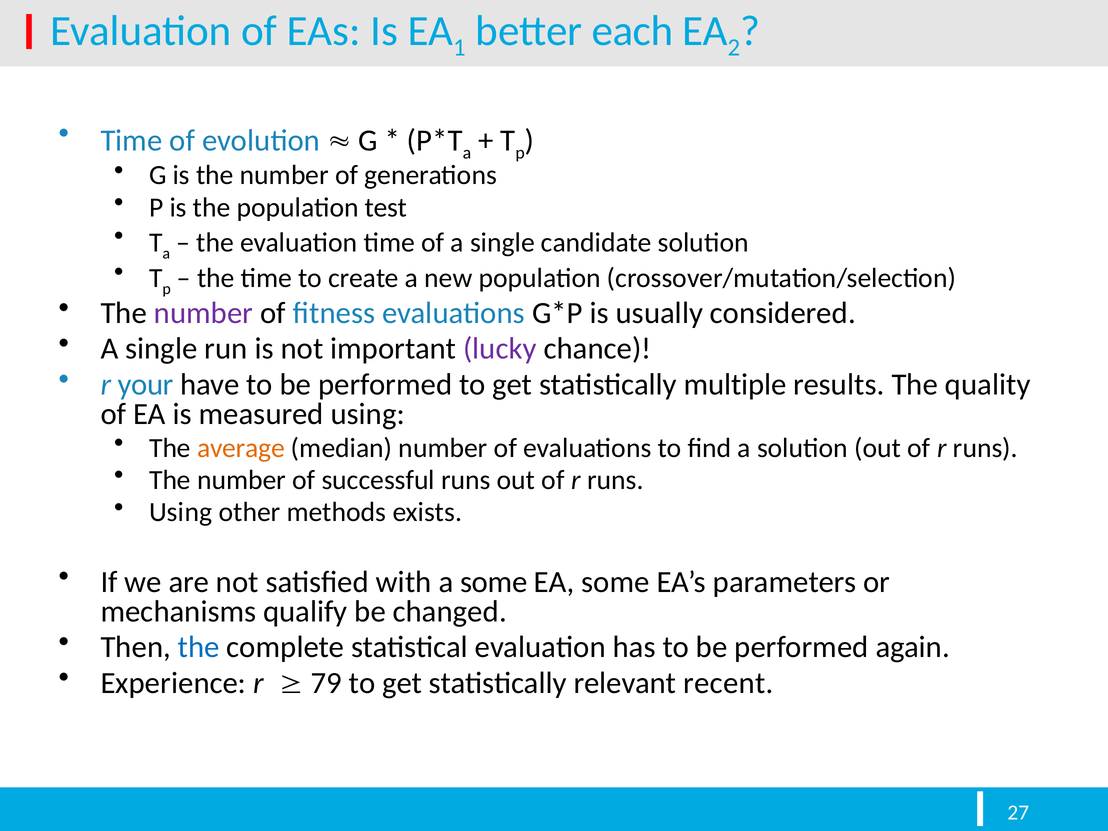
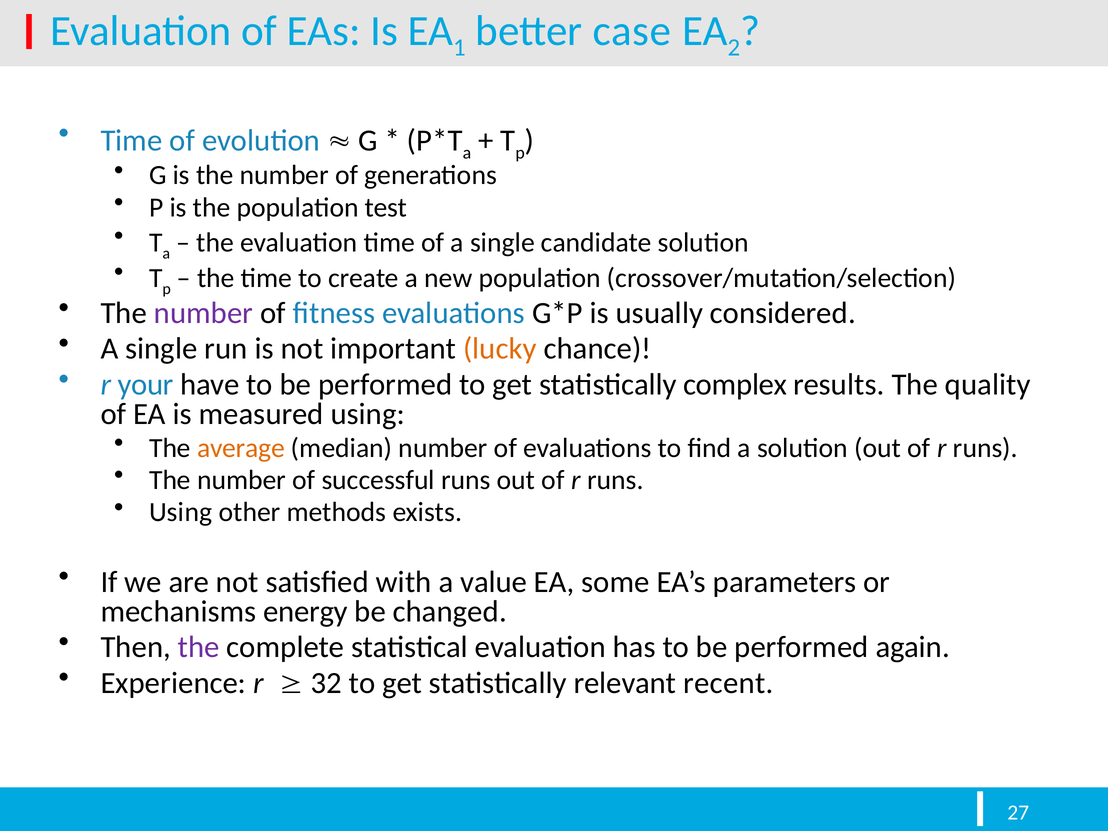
each: each -> case
lucky colour: purple -> orange
multiple: multiple -> complex
a some: some -> value
qualify: qualify -> energy
the at (199, 647) colour: blue -> purple
79: 79 -> 32
